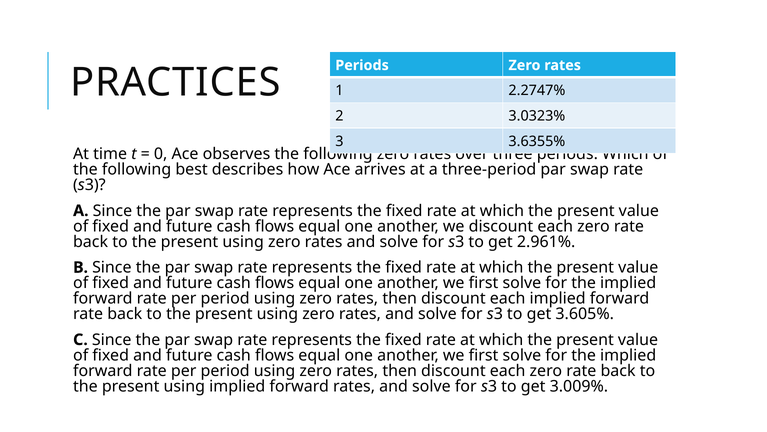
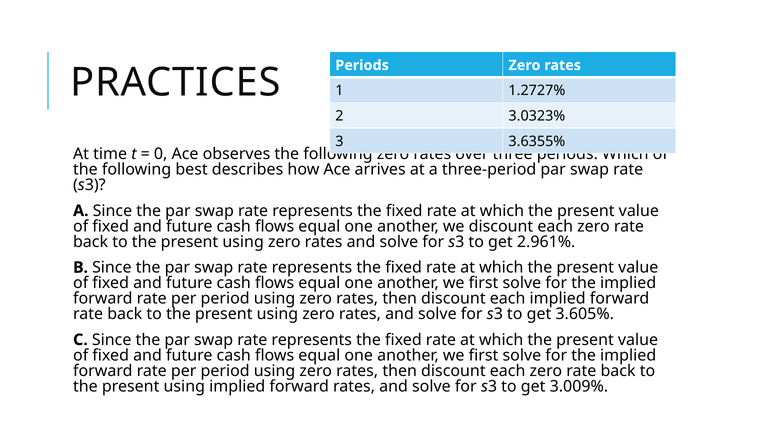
2.2747%: 2.2747% -> 1.2727%
